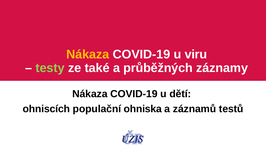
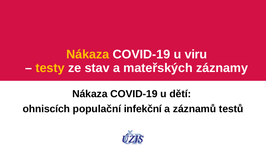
testy colour: light green -> yellow
také: také -> stav
průběžných: průběžných -> mateřských
ohniska: ohniska -> infekční
